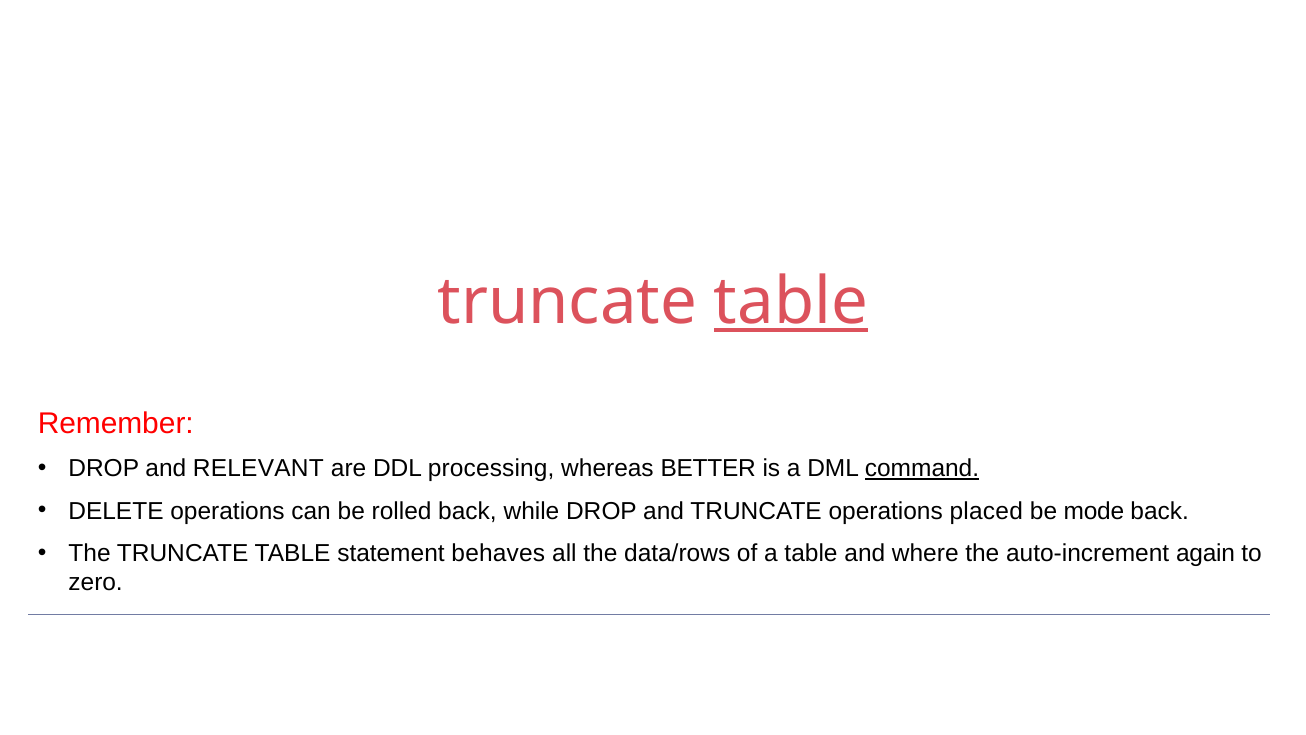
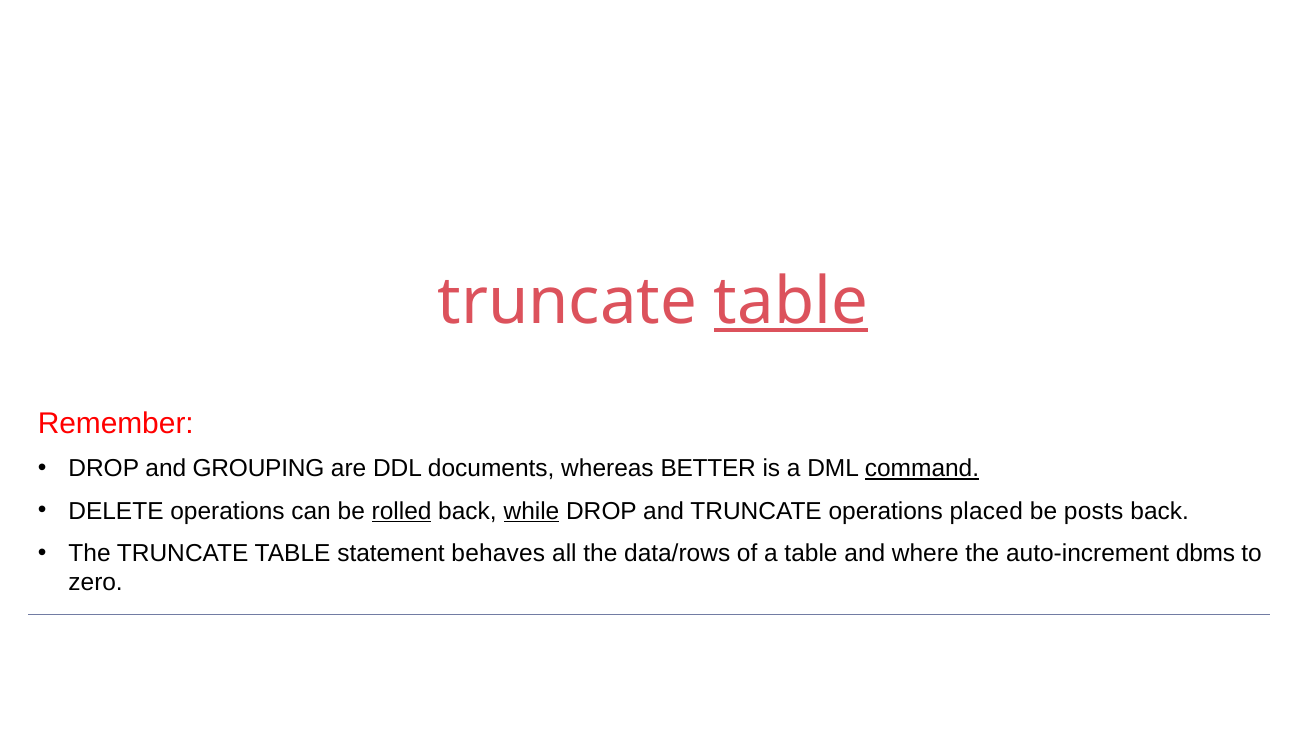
RELEVANT: RELEVANT -> GROUPING
processing: processing -> documents
rolled underline: none -> present
while underline: none -> present
mode: mode -> posts
again: again -> dbms
